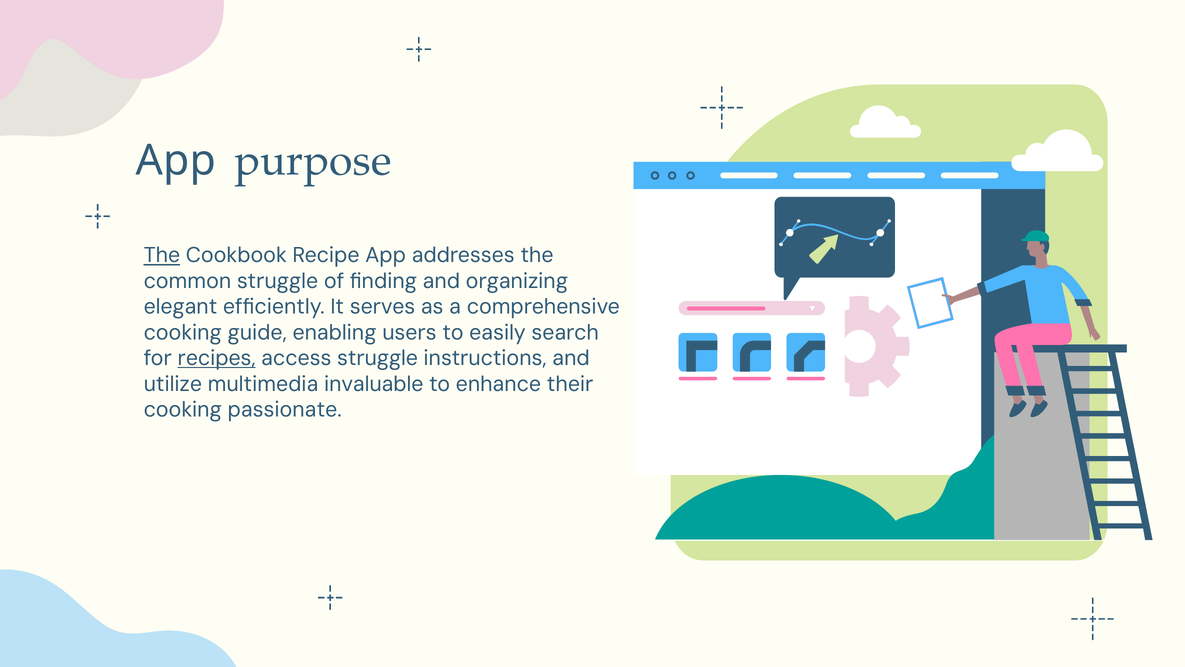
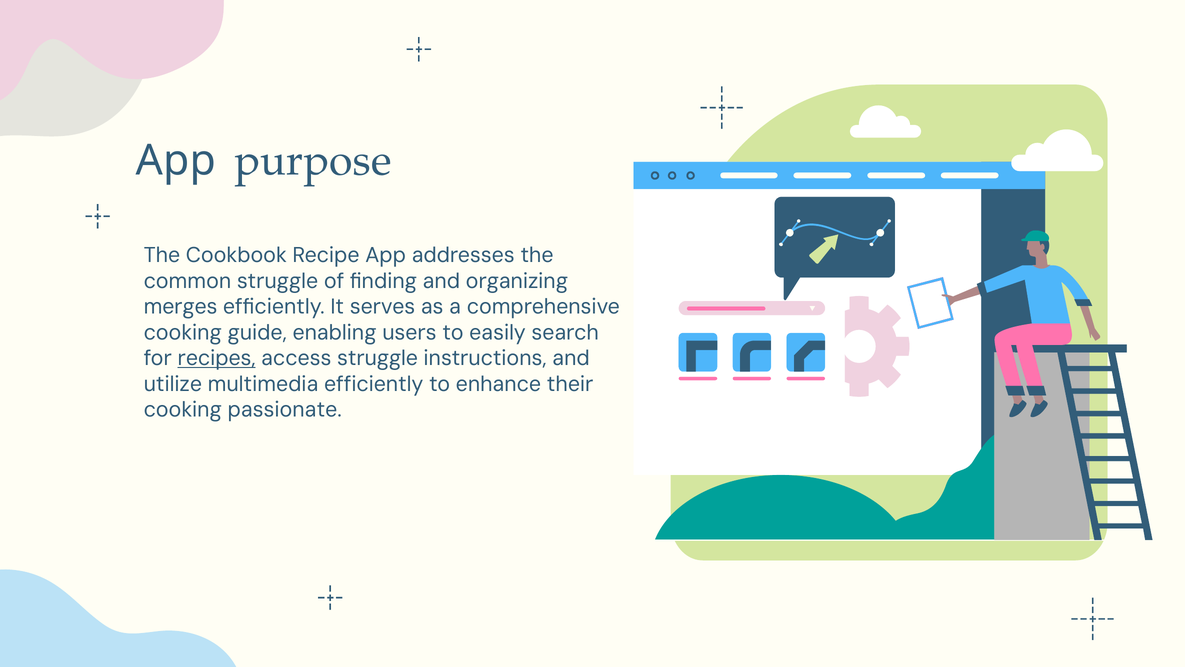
The at (162, 255) underline: present -> none
elegant: elegant -> merges
multimedia invaluable: invaluable -> efficiently
